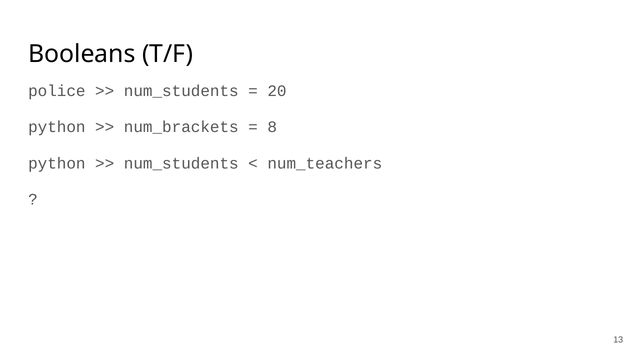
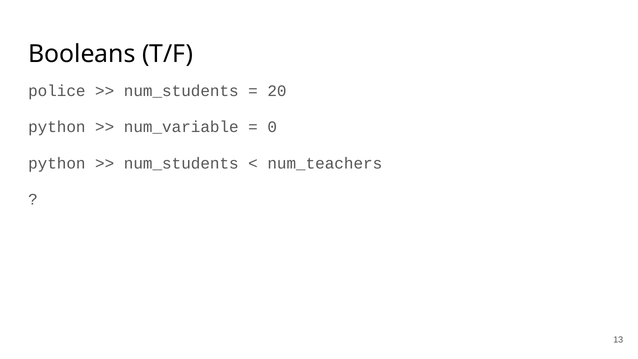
num_brackets: num_brackets -> num_variable
8: 8 -> 0
